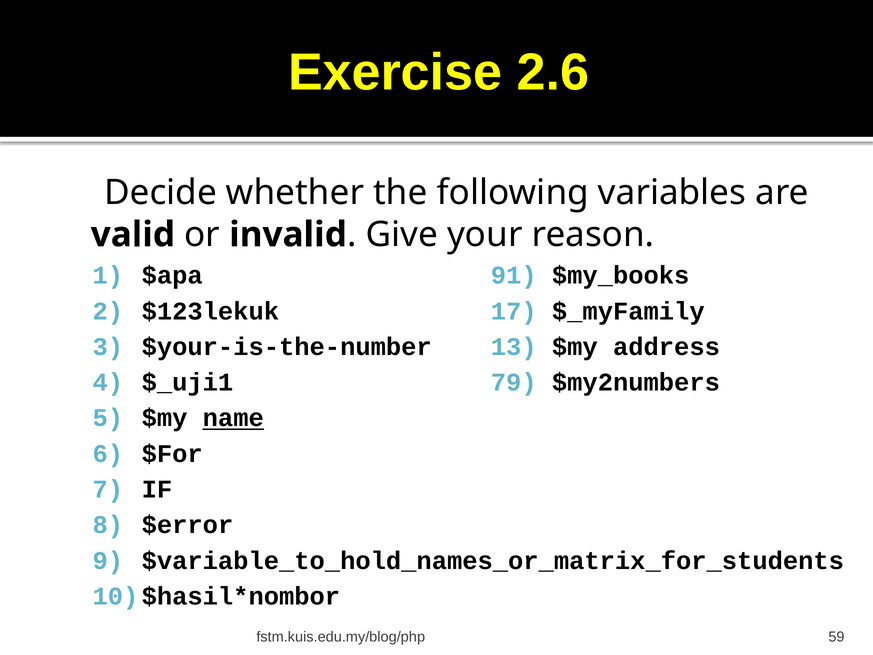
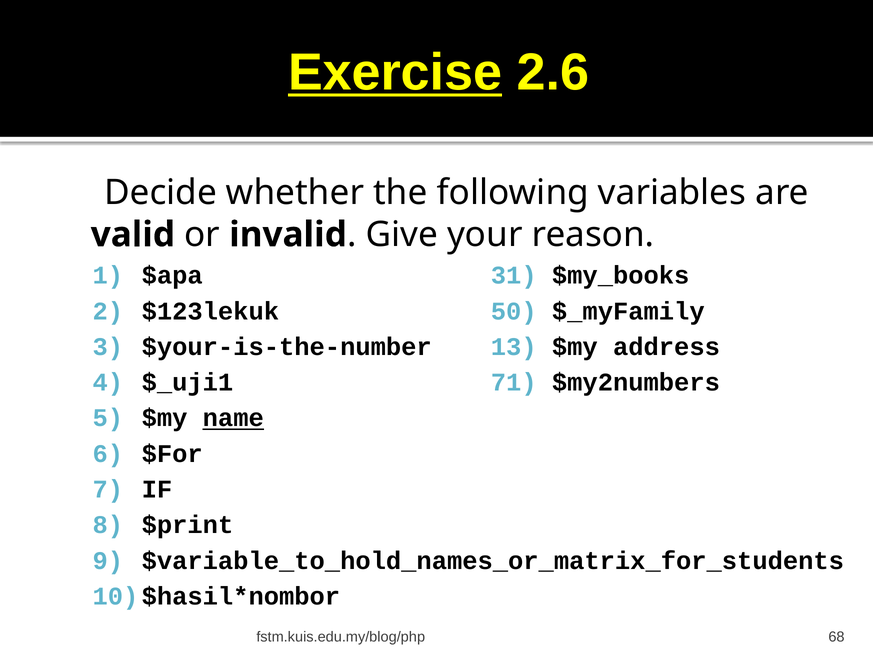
Exercise underline: none -> present
91: 91 -> 31
17: 17 -> 50
79: 79 -> 71
$error: $error -> $print
59: 59 -> 68
